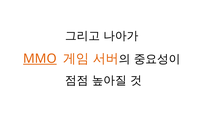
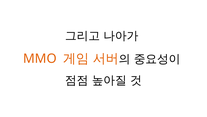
MMO underline: present -> none
